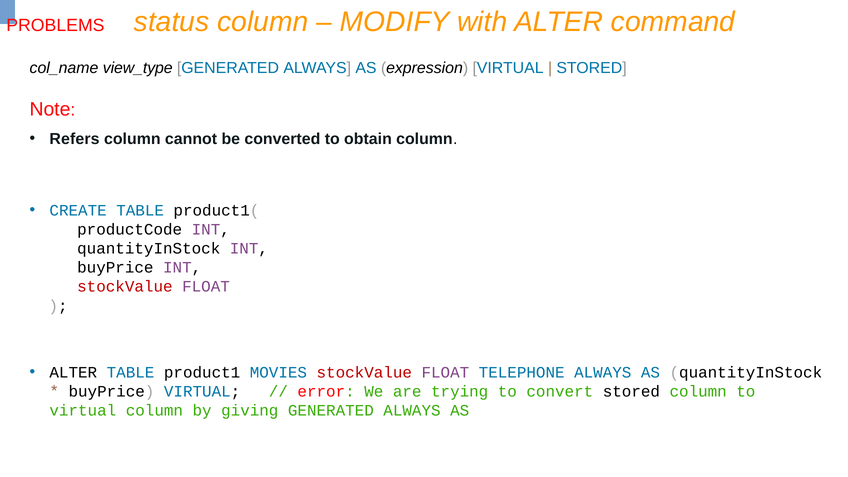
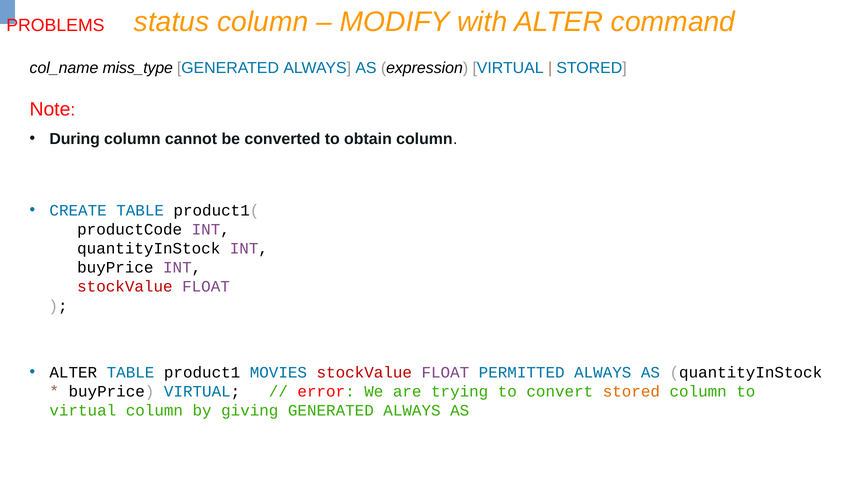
view_type: view_type -> miss_type
Refers: Refers -> During
TELEPHONE: TELEPHONE -> PERMITTED
stored at (631, 392) colour: black -> orange
